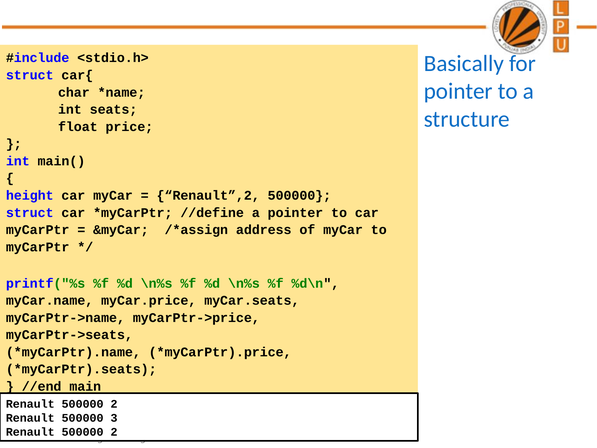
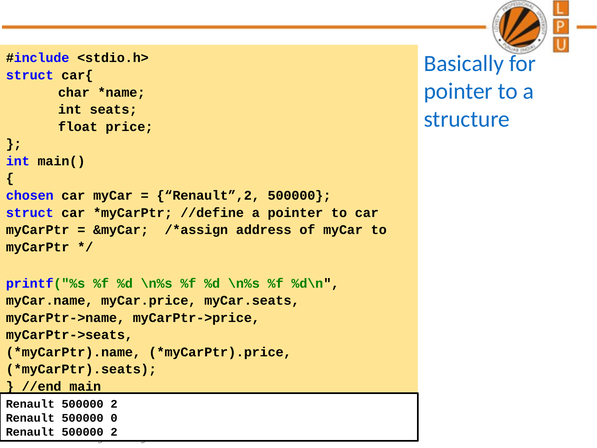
height: height -> chosen
3: 3 -> 0
